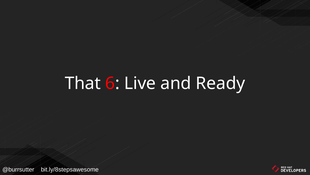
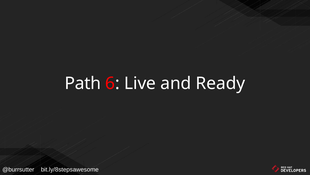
That: That -> Path
